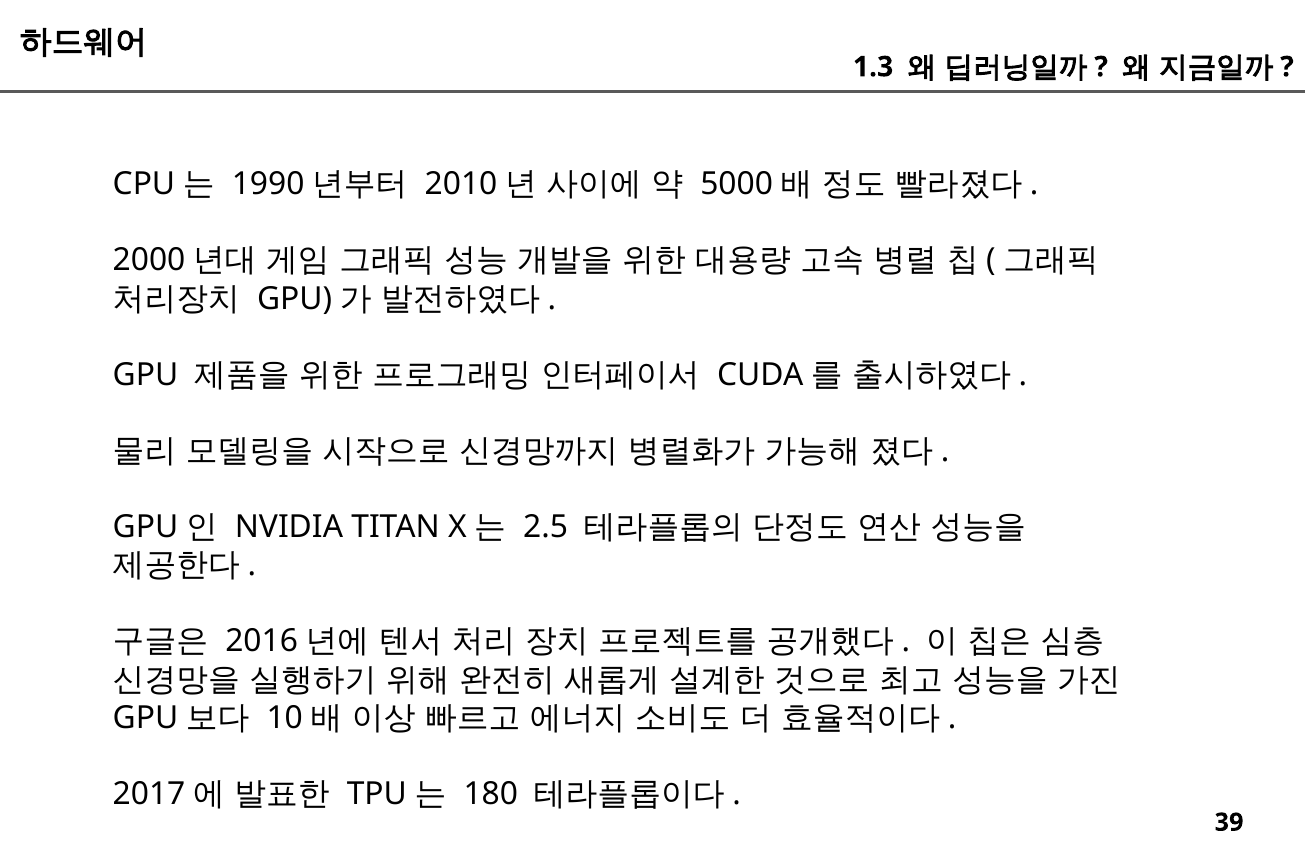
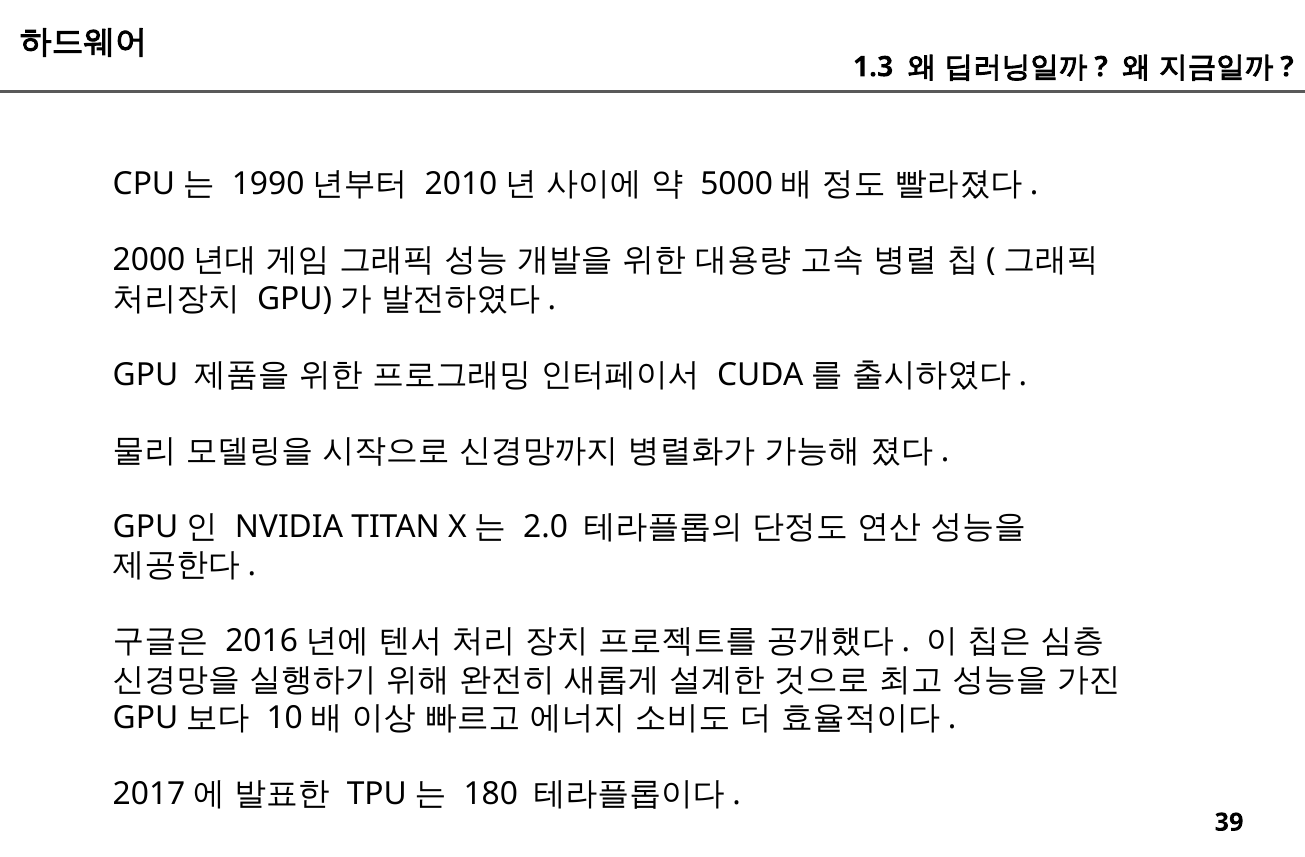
2.5: 2.5 -> 2.0
